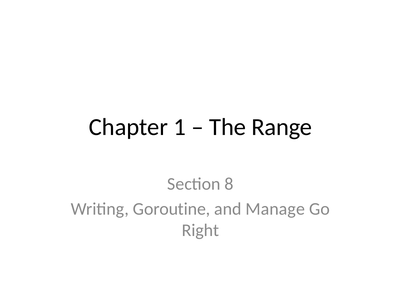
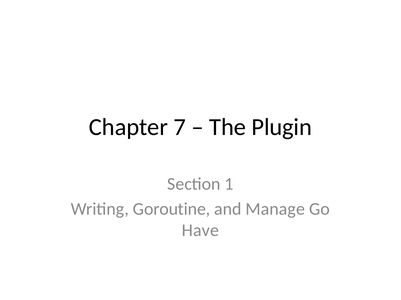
1: 1 -> 7
Range: Range -> Plugin
8: 8 -> 1
Right: Right -> Have
